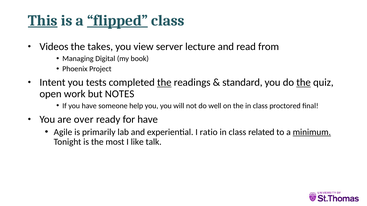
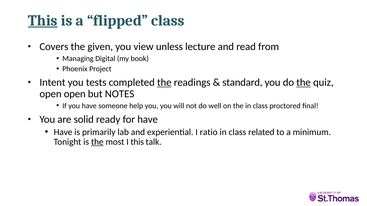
flipped underline: present -> none
Videos: Videos -> Covers
takes: takes -> given
server: server -> unless
open work: work -> open
over: over -> solid
Agile at (63, 132): Agile -> Have
minimum underline: present -> none
the at (97, 142) underline: none -> present
I like: like -> this
